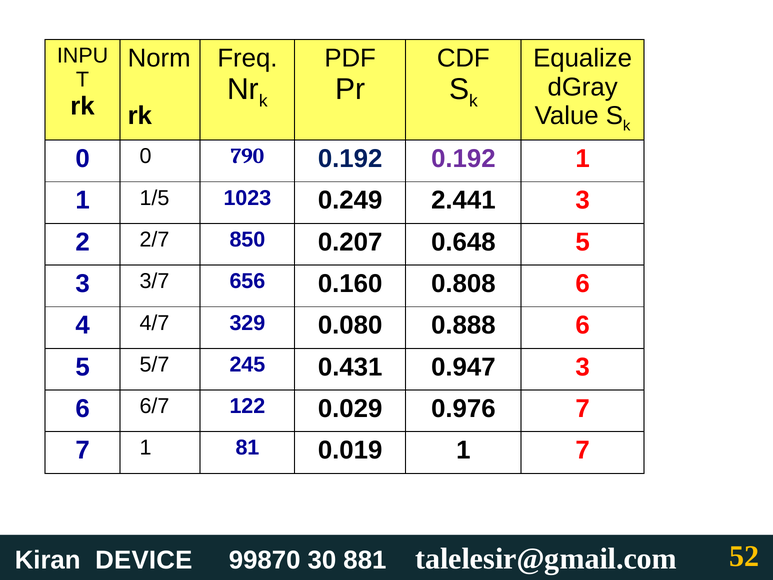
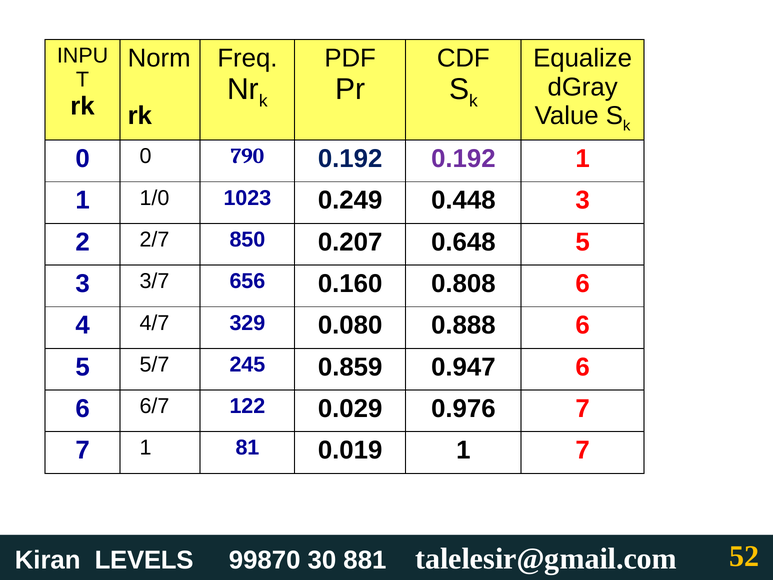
1/5: 1/5 -> 1/0
2.441: 2.441 -> 0.448
0.431: 0.431 -> 0.859
0.947 3: 3 -> 6
DEVICE: DEVICE -> LEVELS
